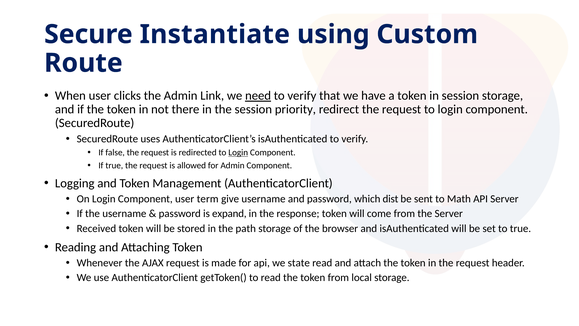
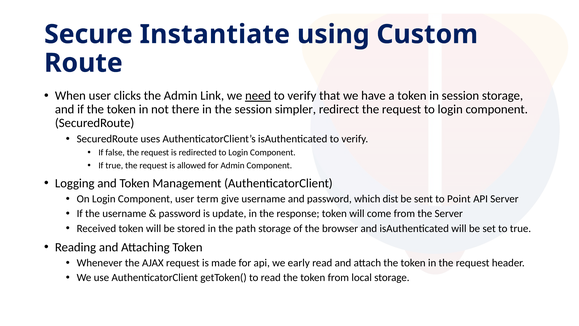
priority: priority -> simpler
Login at (238, 152) underline: present -> none
Math: Math -> Point
expand: expand -> update
state: state -> early
